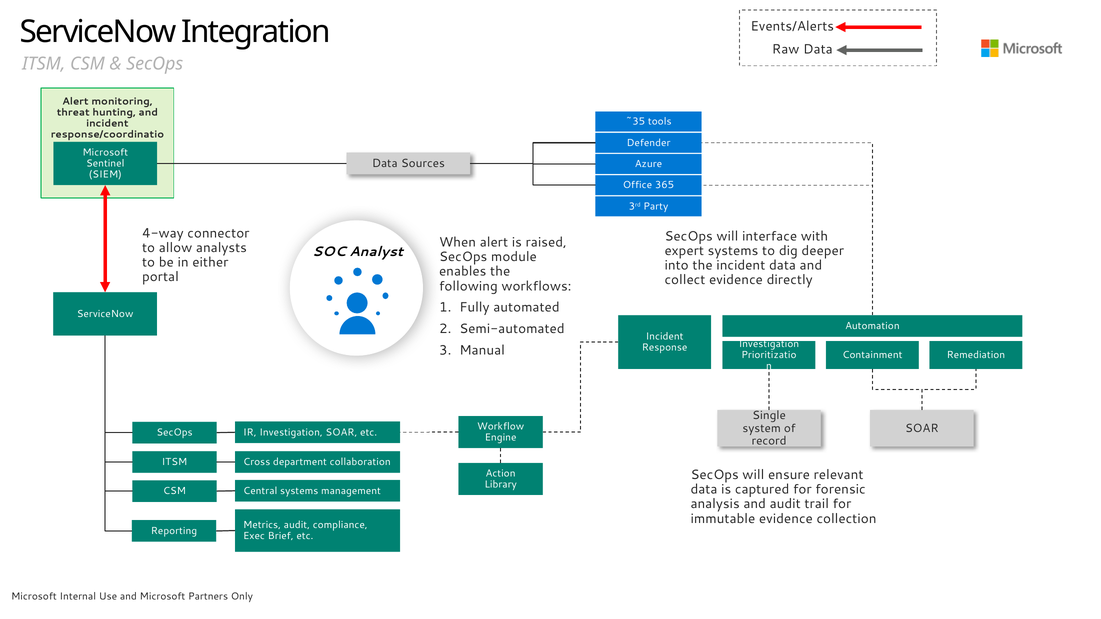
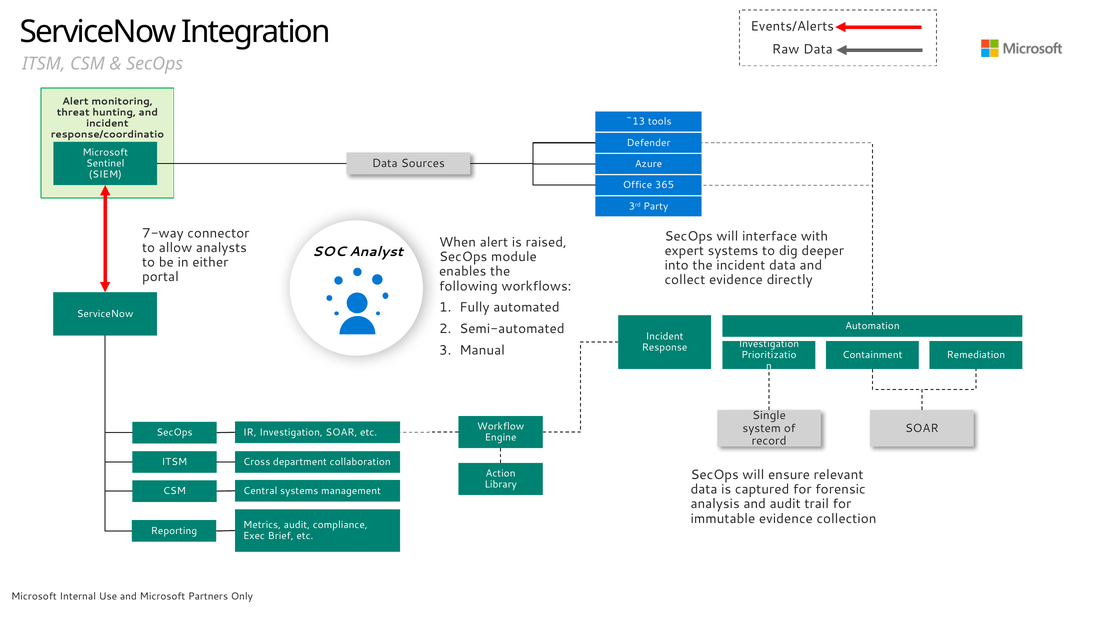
~35: ~35 -> ~13
4-way: 4-way -> 7-way
